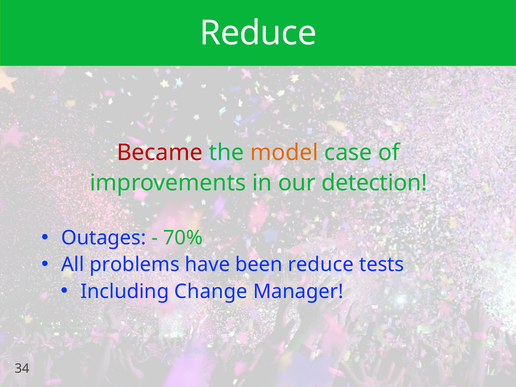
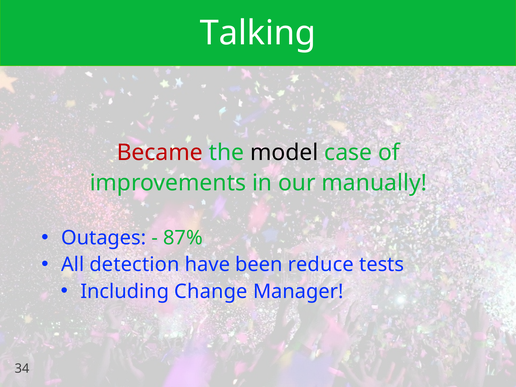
Reduce at (258, 33): Reduce -> Talking
model colour: orange -> black
detection: detection -> manually
70%: 70% -> 87%
problems: problems -> detection
